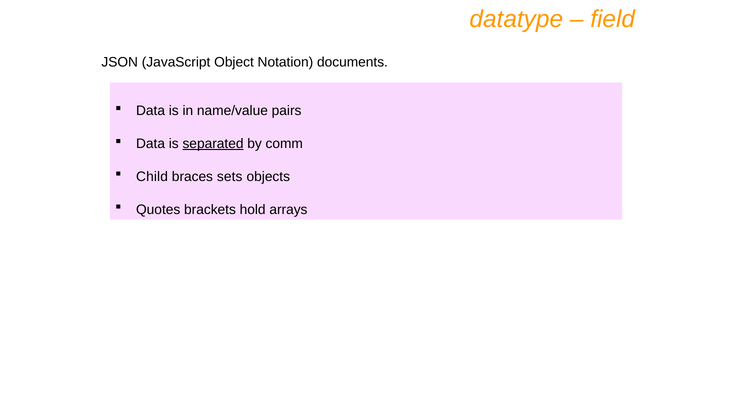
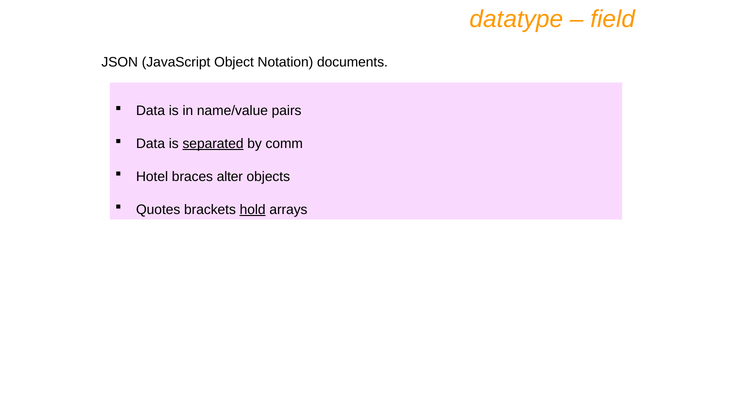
Child: Child -> Hotel
sets: sets -> alter
hold underline: none -> present
